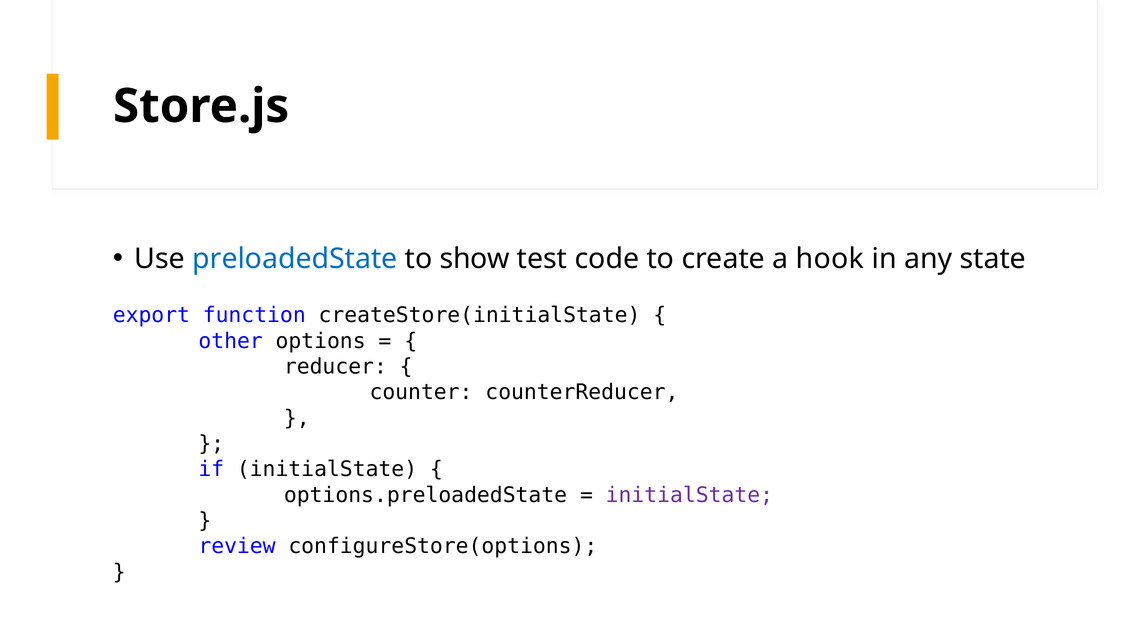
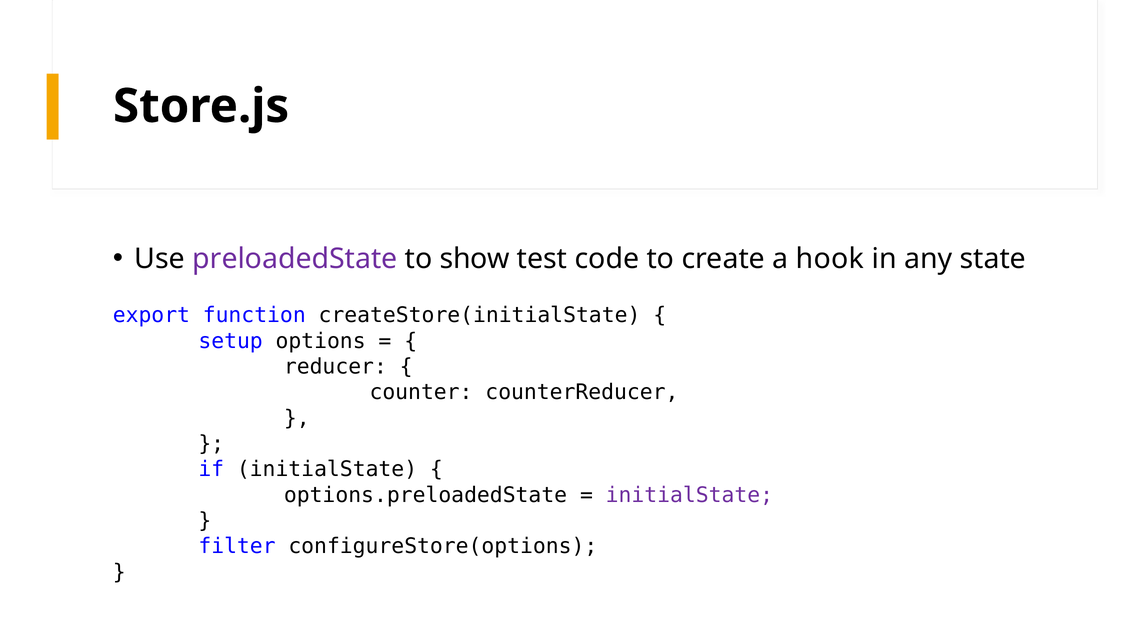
preloadedState colour: blue -> purple
other: other -> setup
review: review -> filter
